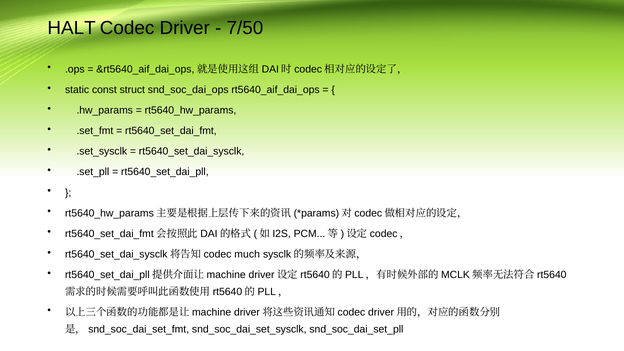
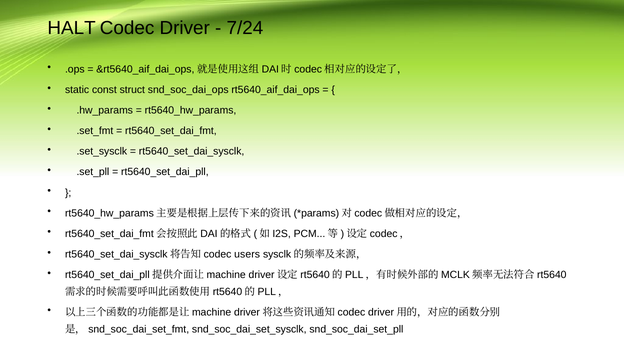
7/50: 7/50 -> 7/24
much: much -> users
